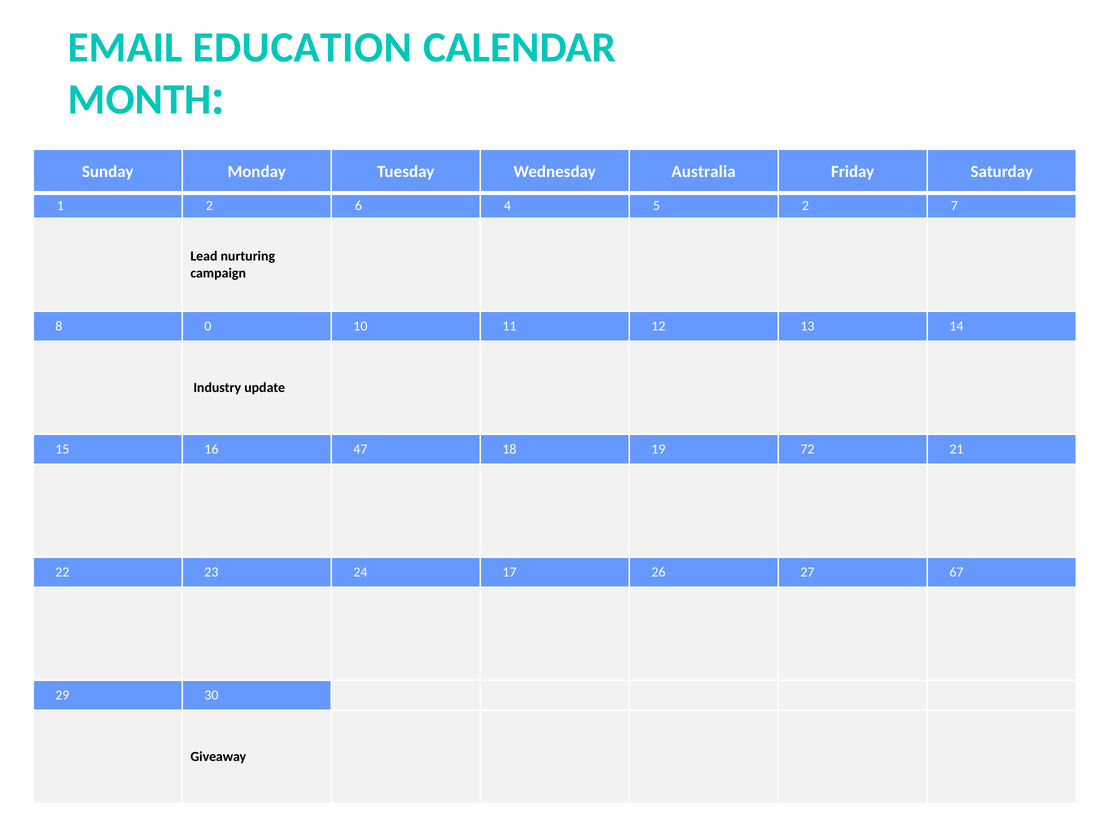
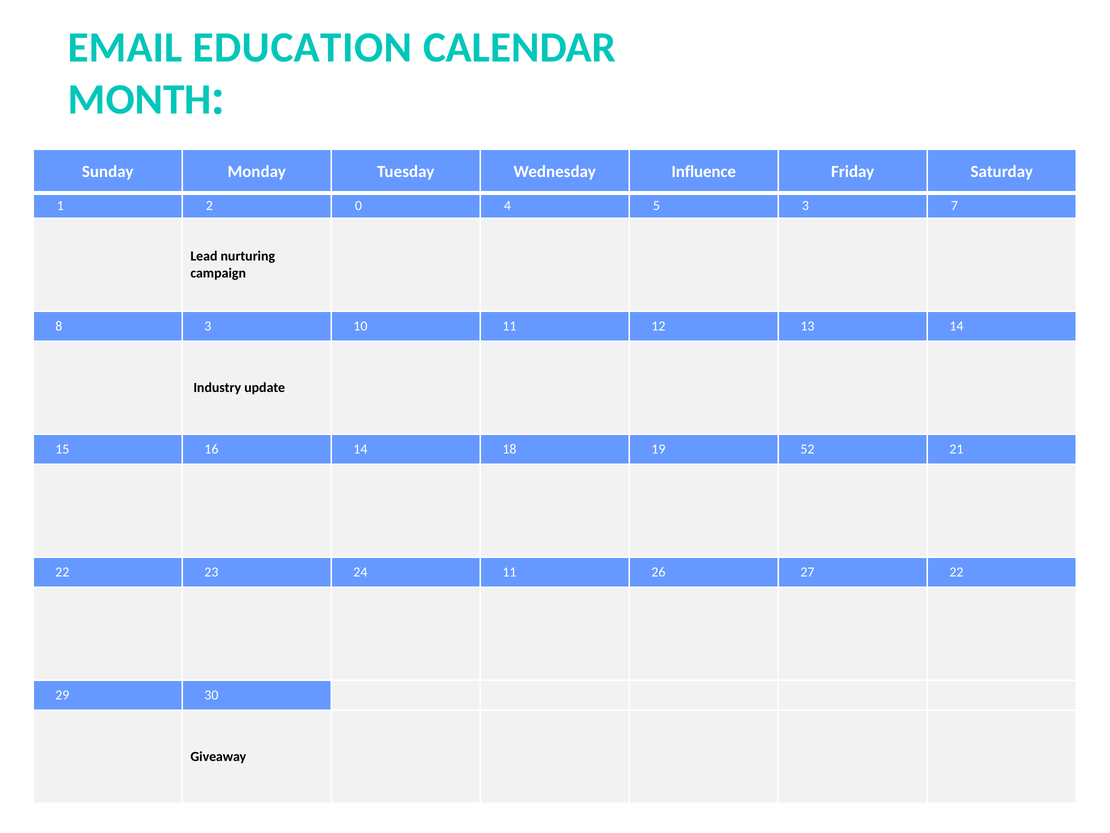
Australia: Australia -> Influence
6: 6 -> 0
5 2: 2 -> 3
8 0: 0 -> 3
16 47: 47 -> 14
72: 72 -> 52
24 17: 17 -> 11
27 67: 67 -> 22
